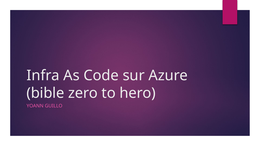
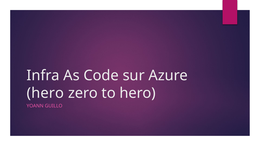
bible at (45, 93): bible -> hero
